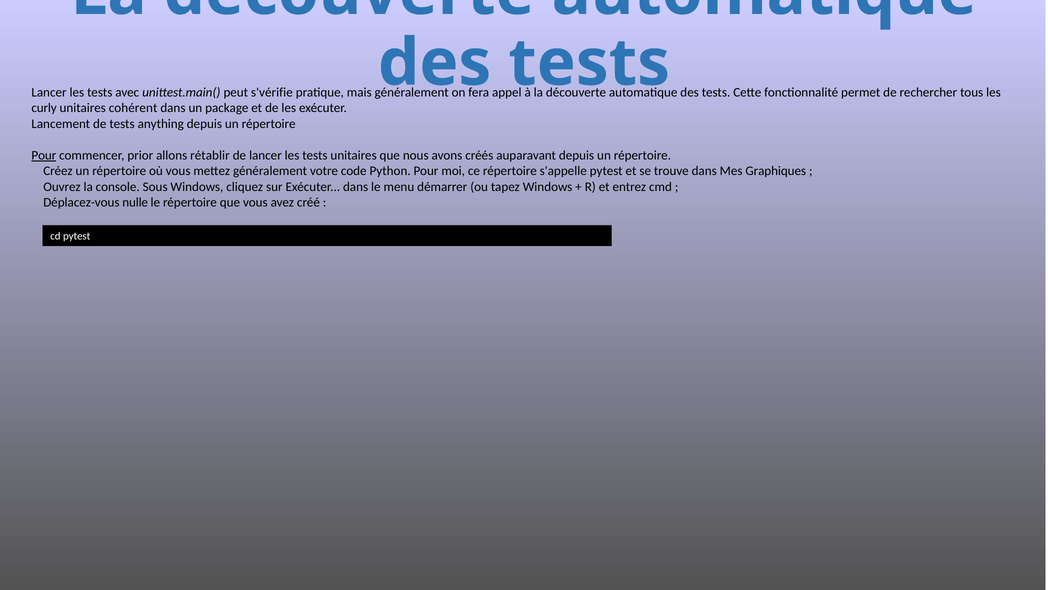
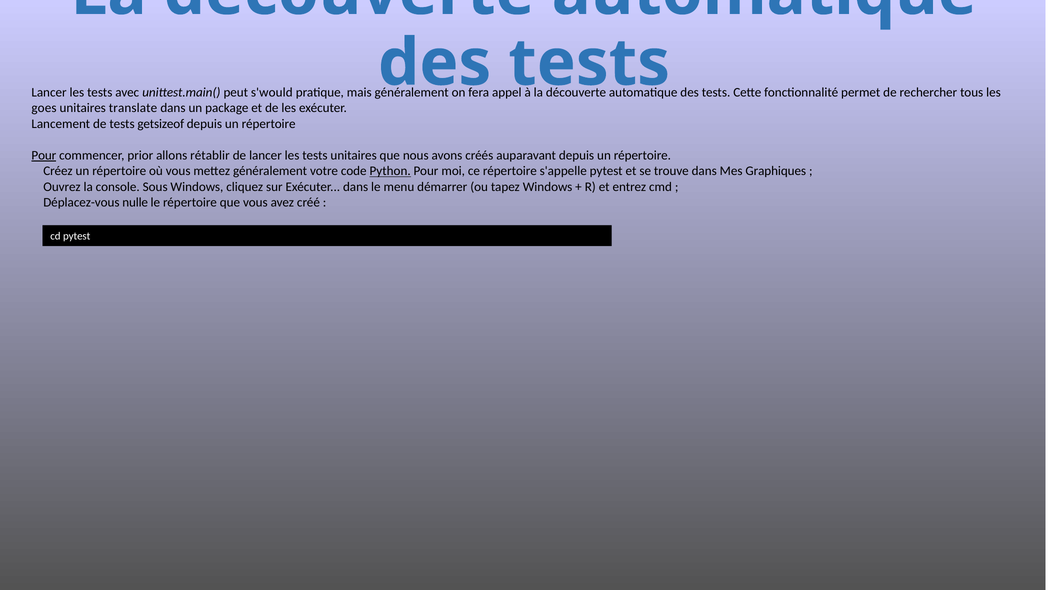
s'vérifie: s'vérifie -> s'would
curly: curly -> goes
cohérent: cohérent -> translate
anything: anything -> getsizeof
Python underline: none -> present
